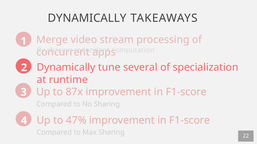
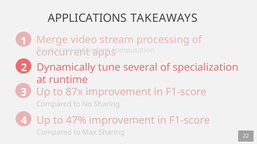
DYNAMICALLY at (87, 18): DYNAMICALLY -> APPLICATIONS
